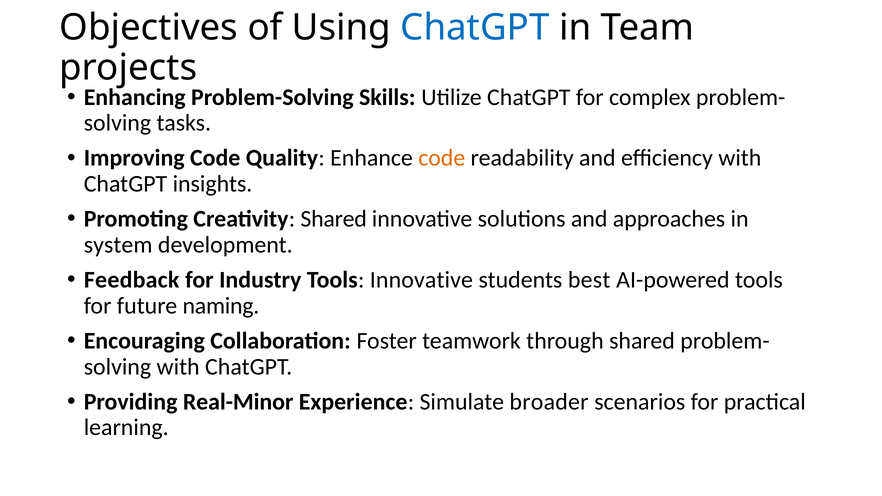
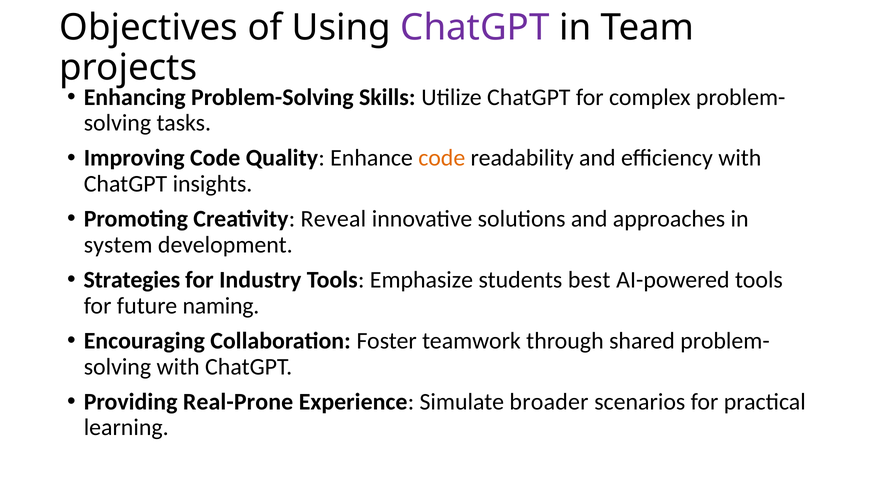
ChatGPT at (475, 28) colour: blue -> purple
Creativity Shared: Shared -> Reveal
Feedback: Feedback -> Strategies
Tools Innovative: Innovative -> Emphasize
Real-Minor: Real-Minor -> Real-Prone
